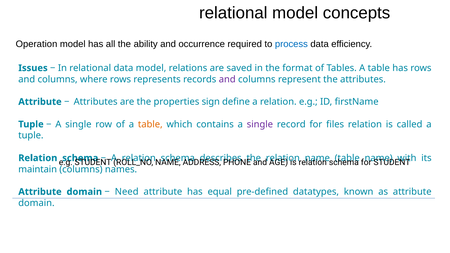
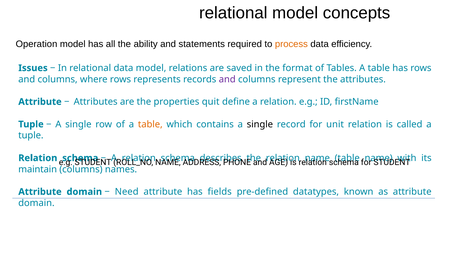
occurrence: occurrence -> statements
process colour: blue -> orange
sign: sign -> quit
single at (260, 124) colour: purple -> black
files: files -> unit
equal: equal -> fields
